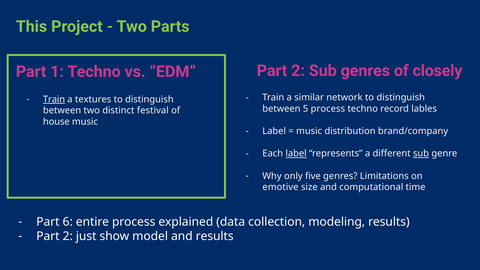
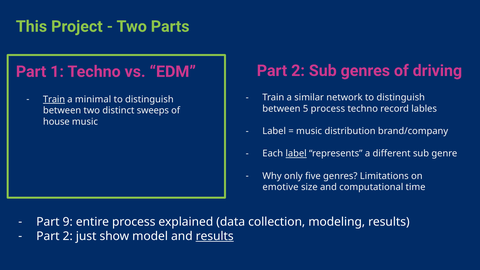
closely: closely -> driving
textures: textures -> minimal
festival: festival -> sweeps
sub at (421, 154) underline: present -> none
6: 6 -> 9
results at (215, 236) underline: none -> present
